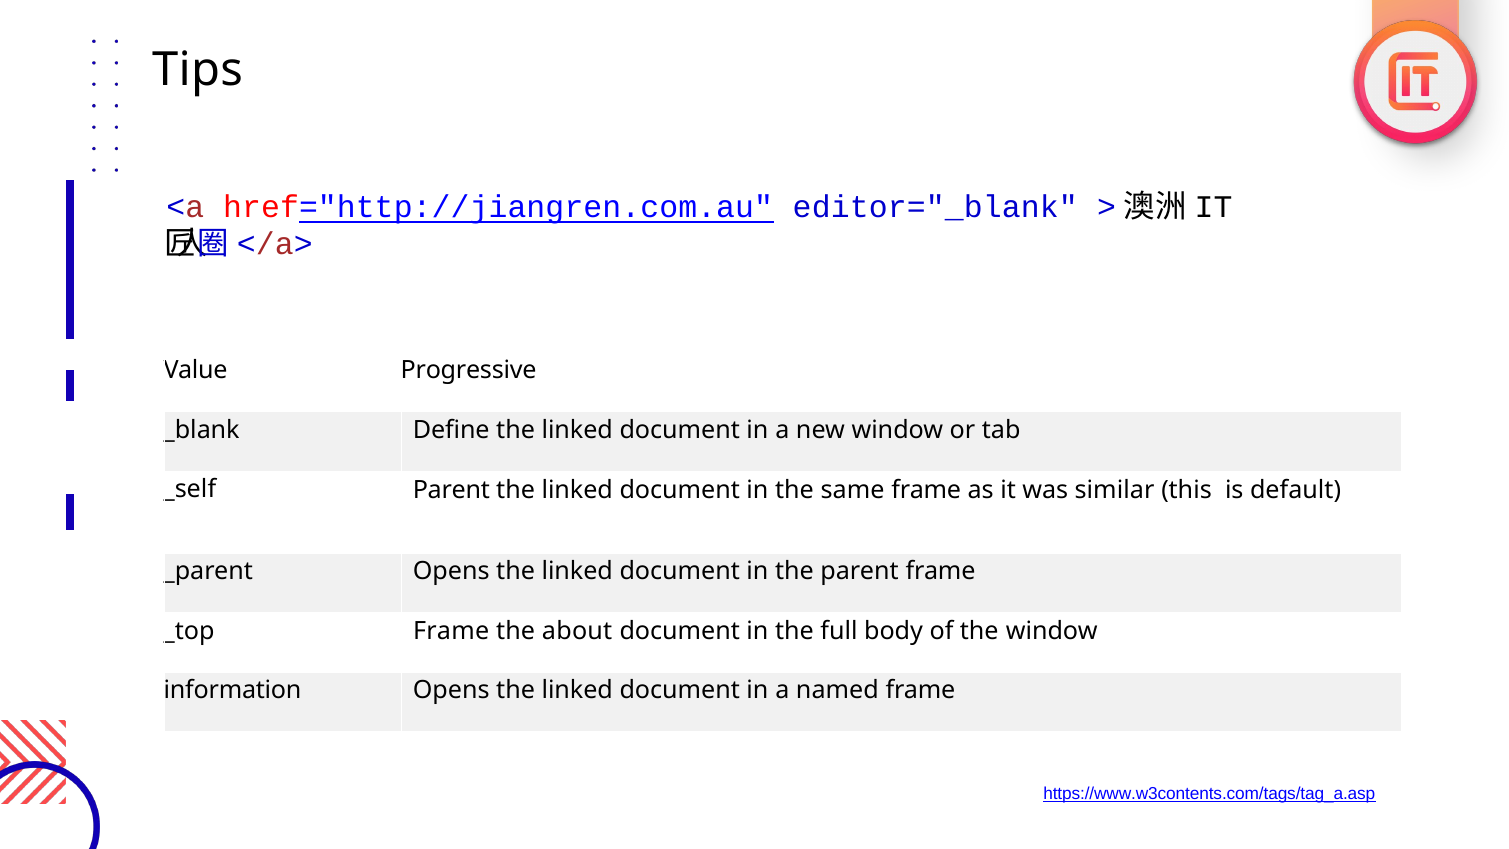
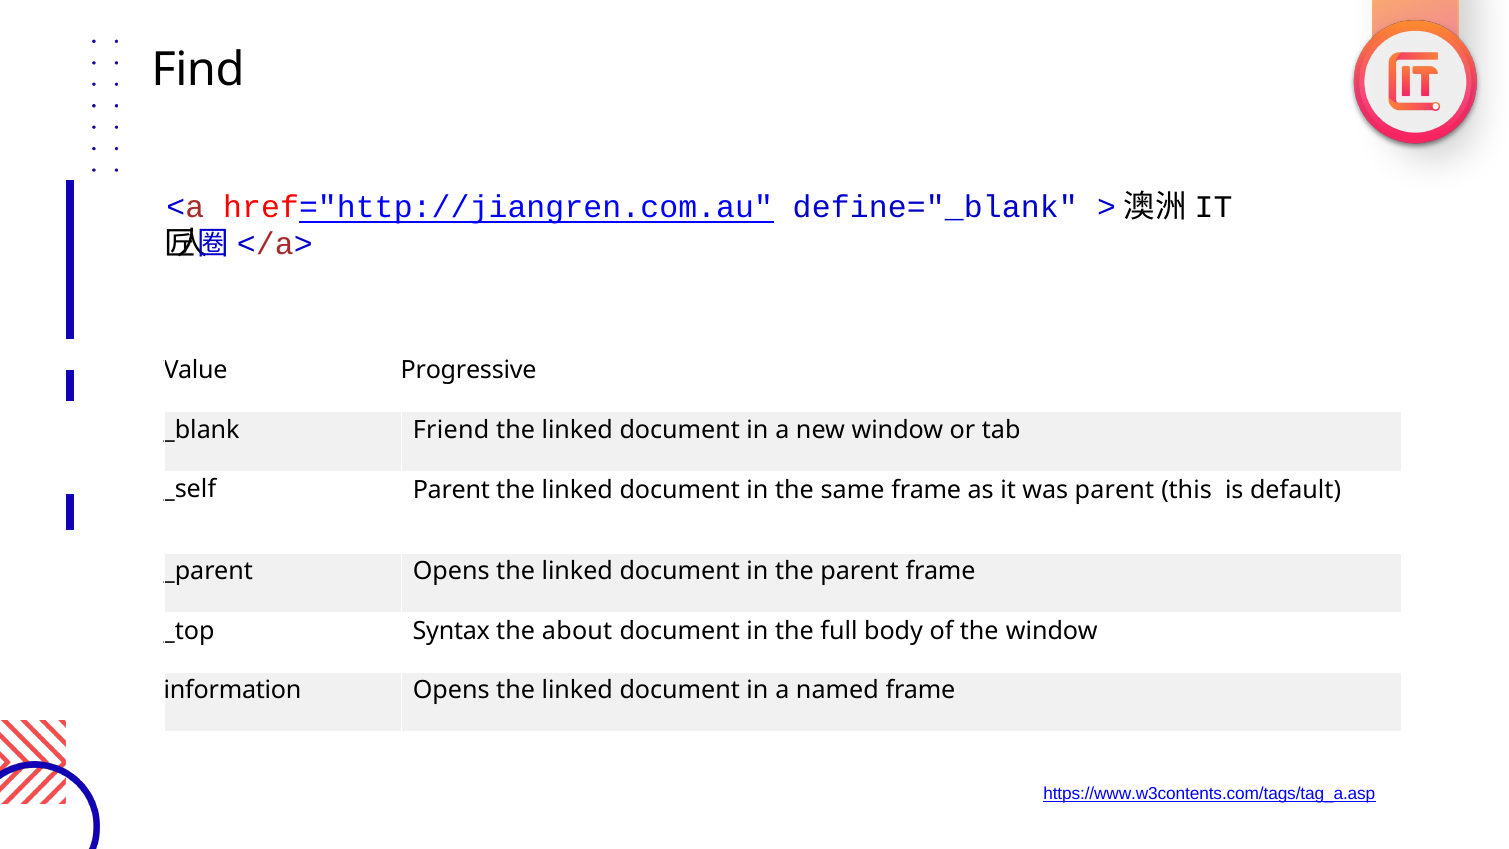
Tips: Tips -> Find
editor="_blank: editor="_blank -> define="_blank
Define: Define -> Friend
was similar: similar -> parent
Frame at (451, 631): Frame -> Syntax
